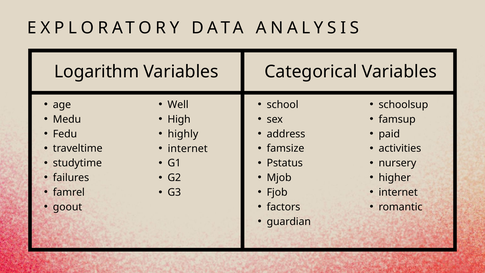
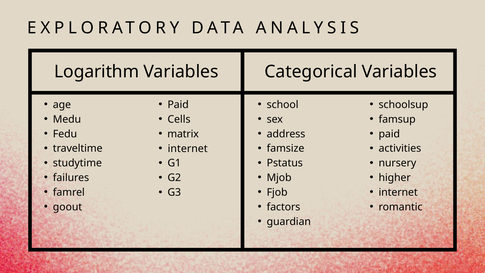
Well at (178, 105): Well -> Paid
High: High -> Cells
highly: highly -> matrix
